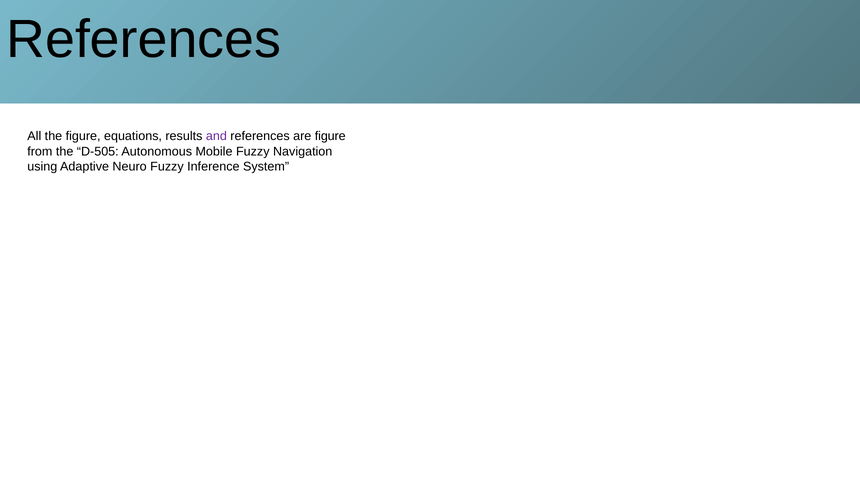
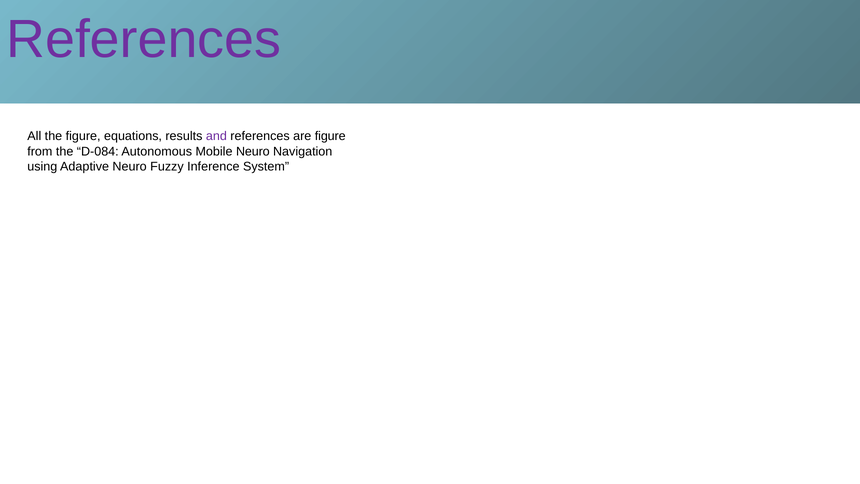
References at (144, 40) colour: black -> purple
D-505: D-505 -> D-084
Mobile Fuzzy: Fuzzy -> Neuro
